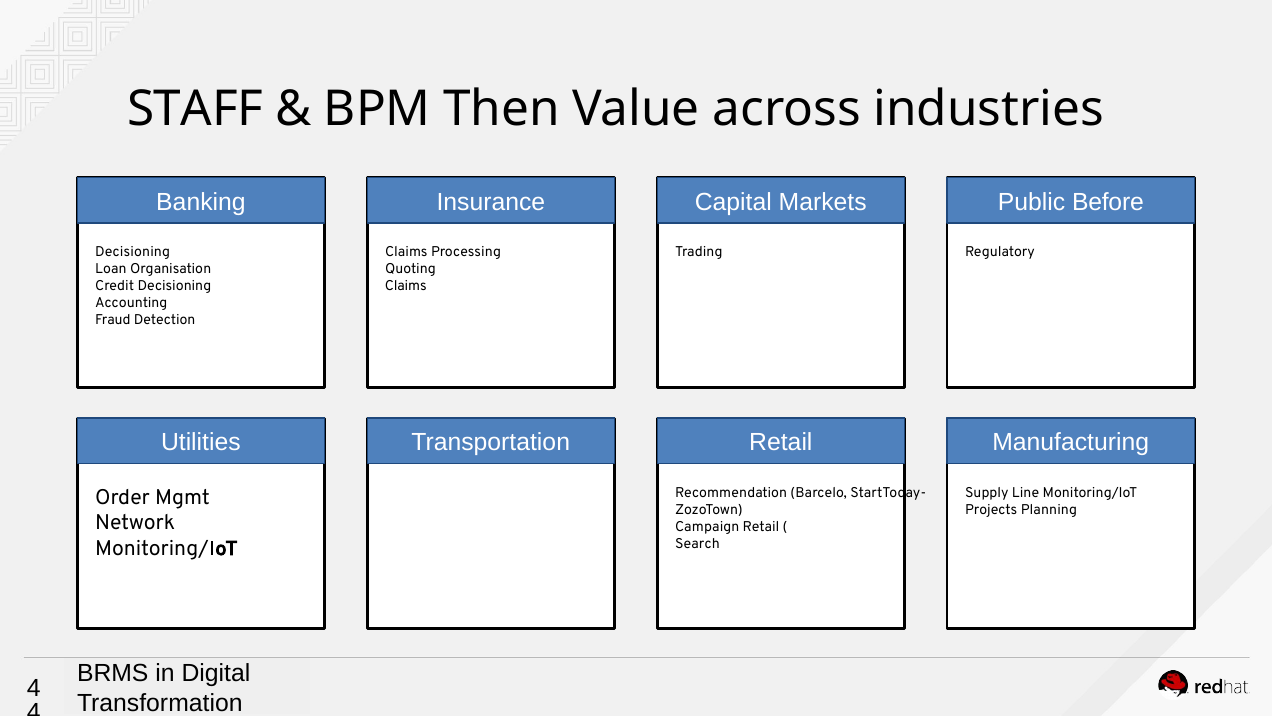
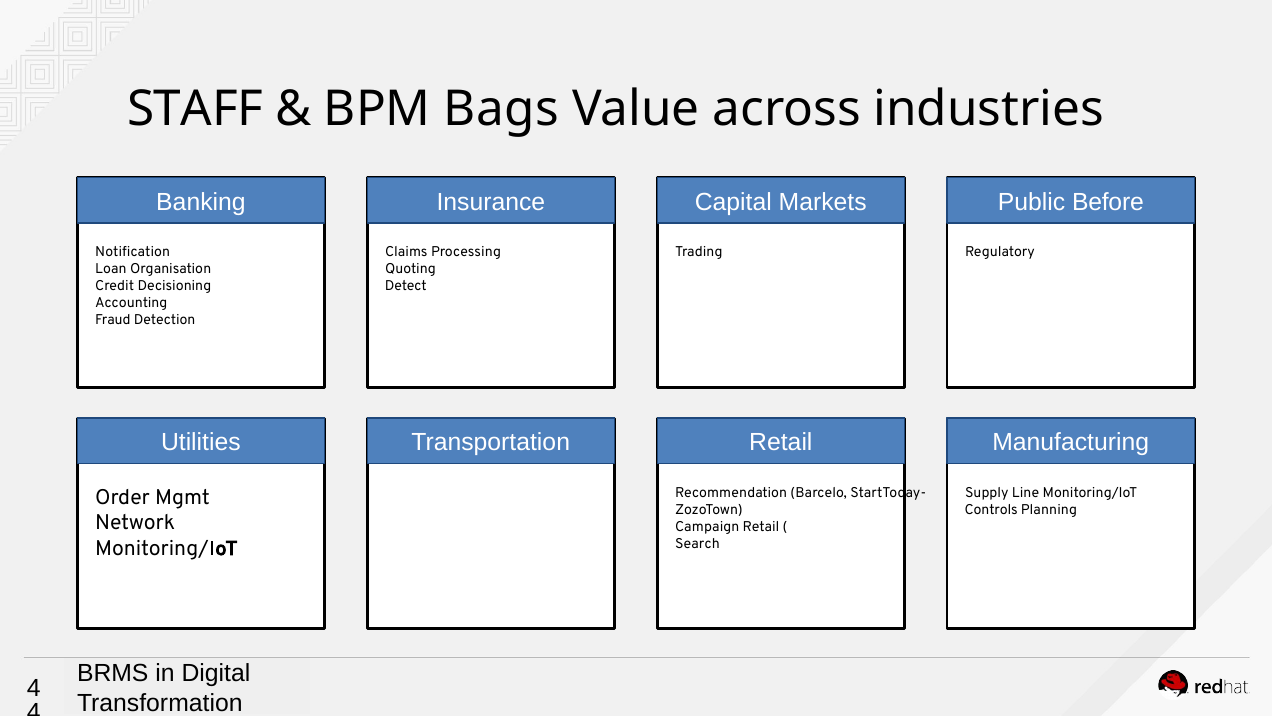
Then: Then -> Bags
Decisioning at (133, 252): Decisioning -> Notification
Claims at (406, 286): Claims -> Detect
Projects: Projects -> Controls
